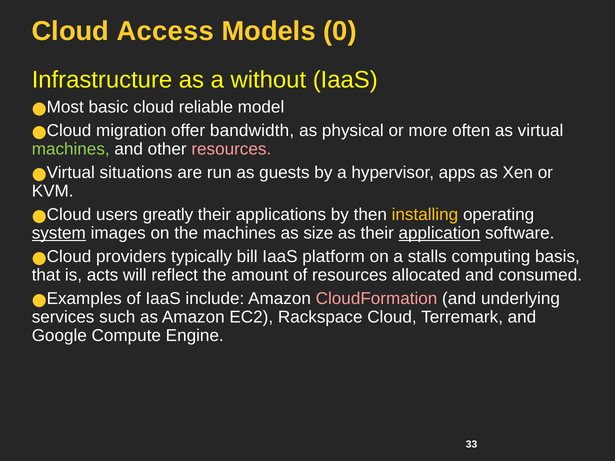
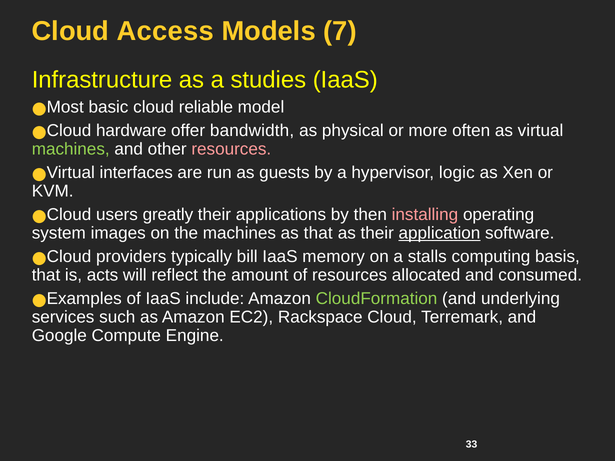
0: 0 -> 7
without: without -> studies
migration: migration -> hardware
situations: situations -> interfaces
apps: apps -> logic
installing colour: yellow -> pink
system underline: present -> none
as size: size -> that
platform: platform -> memory
CloudFormation colour: pink -> light green
